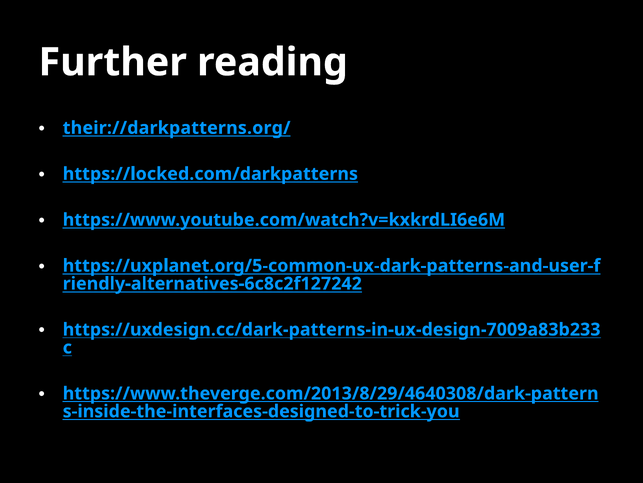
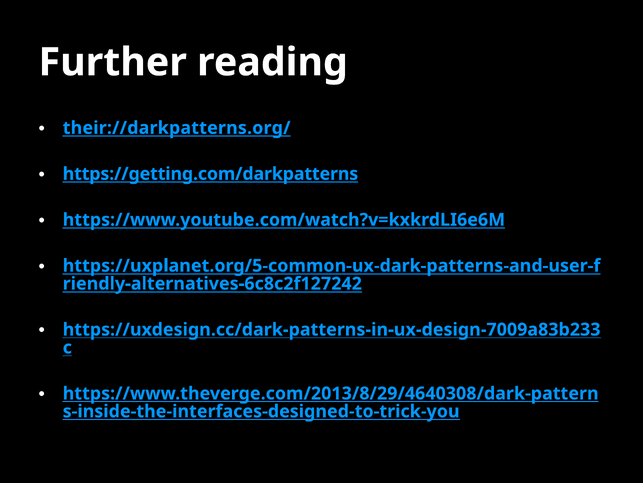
https://locked.com/darkpatterns: https://locked.com/darkpatterns -> https://getting.com/darkpatterns
